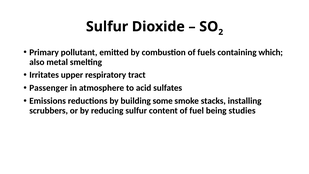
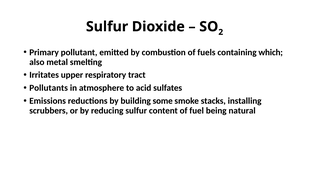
Passenger: Passenger -> Pollutants
studies: studies -> natural
